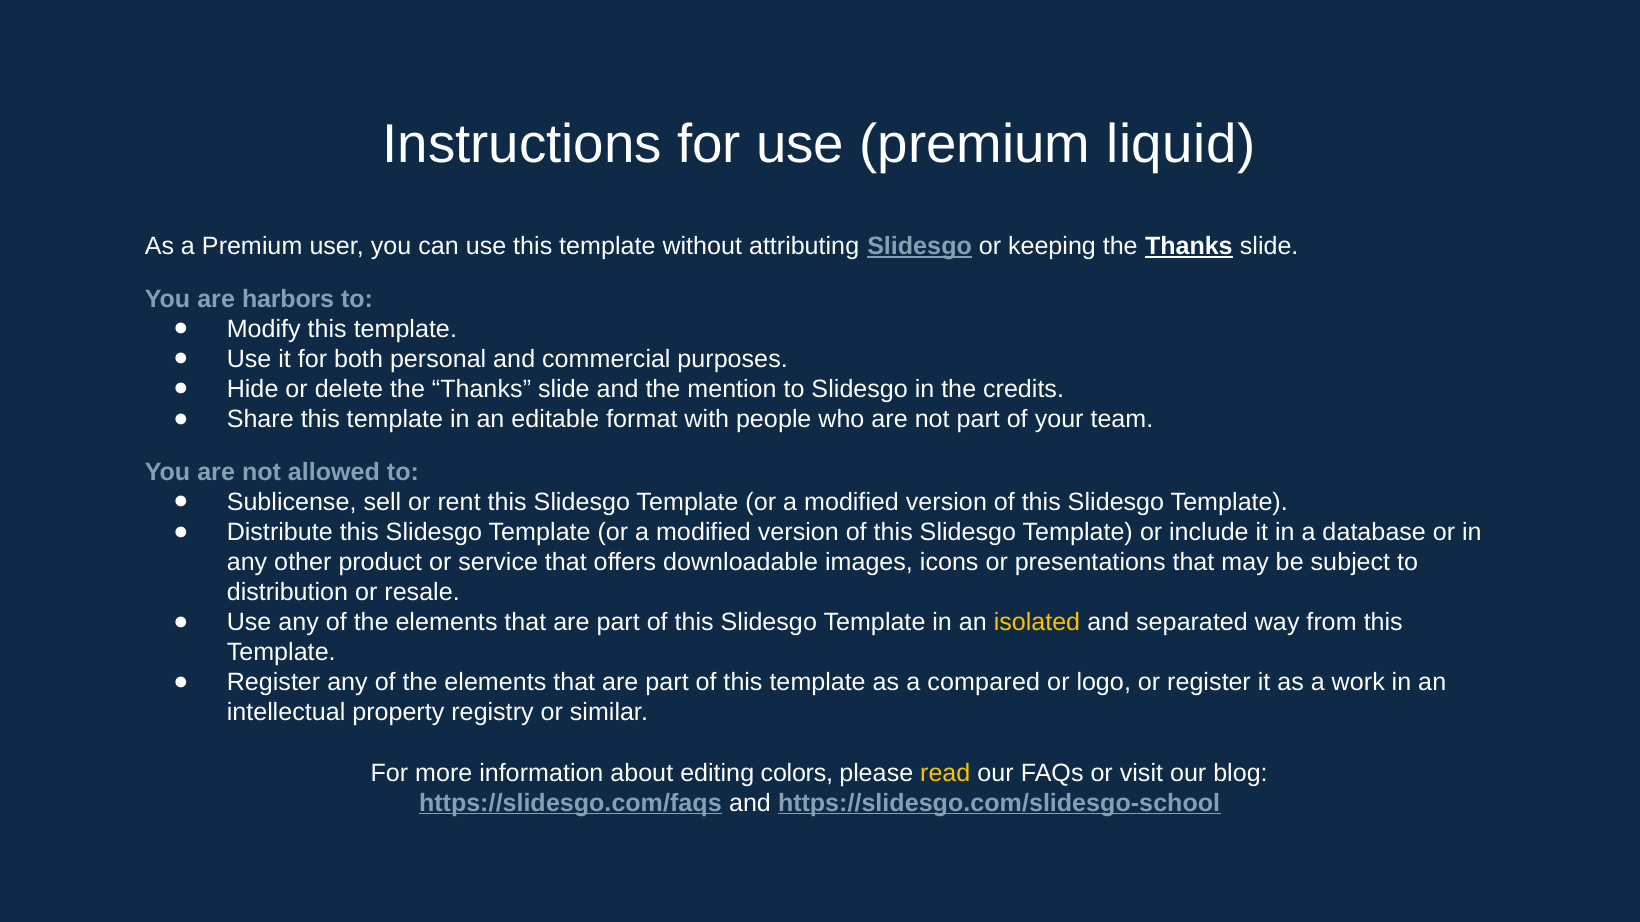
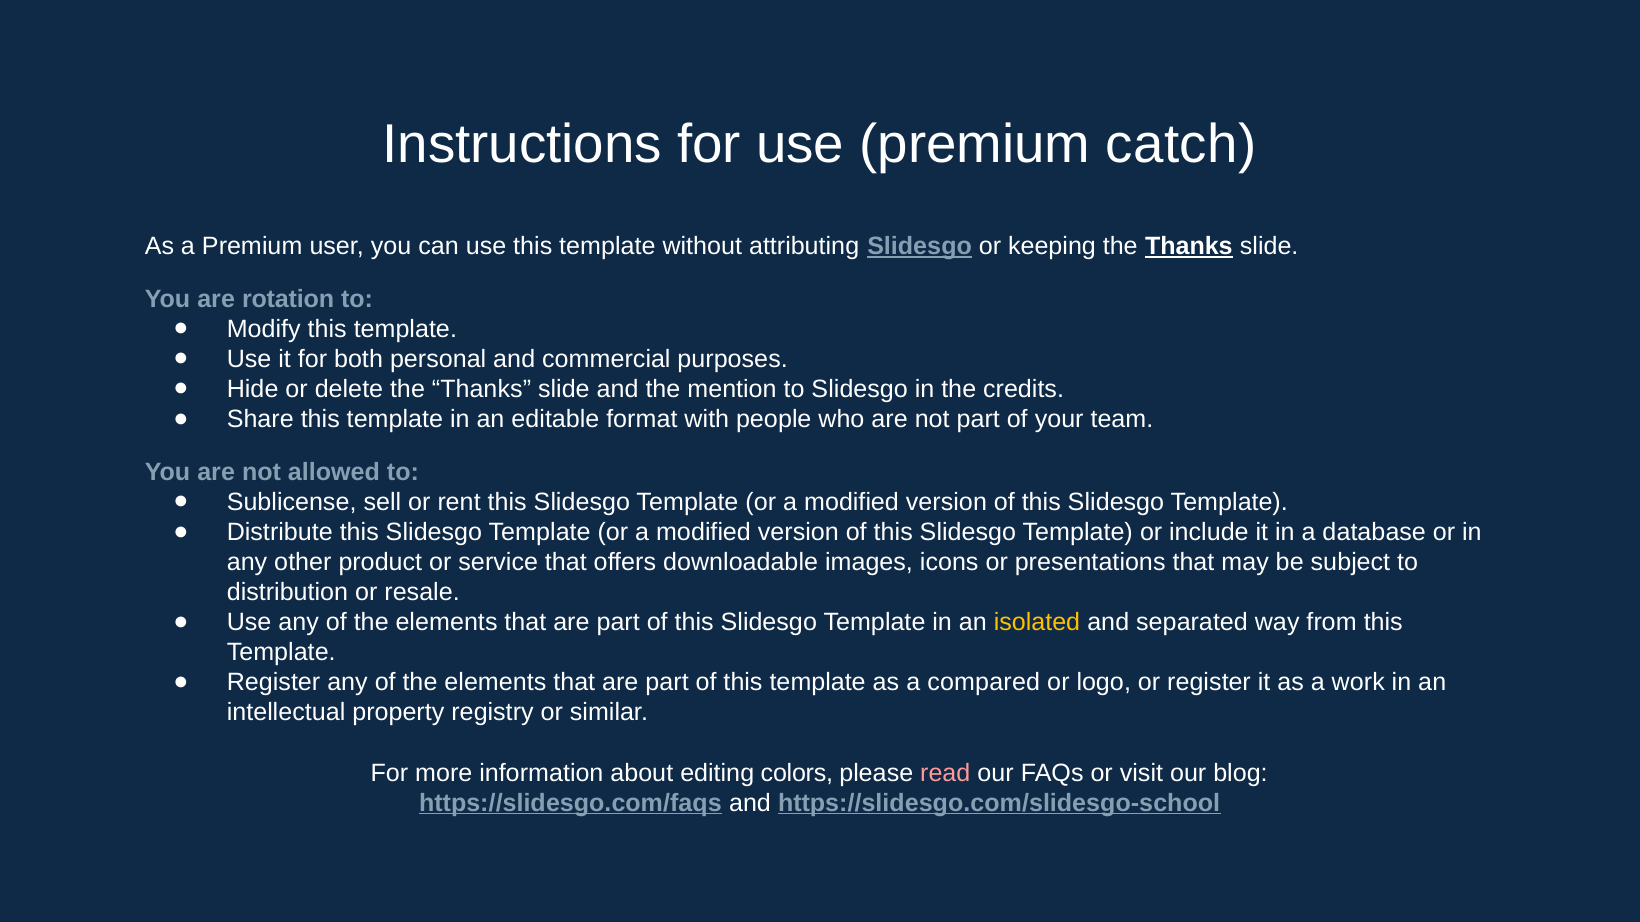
liquid: liquid -> catch
harbors: harbors -> rotation
read colour: yellow -> pink
